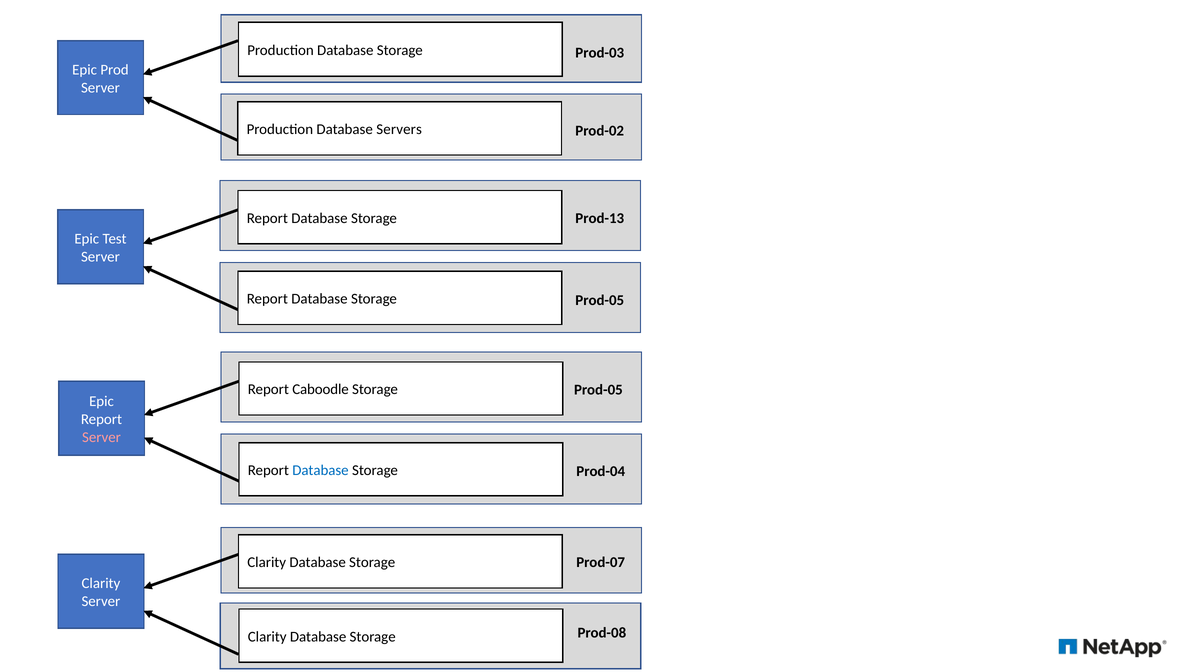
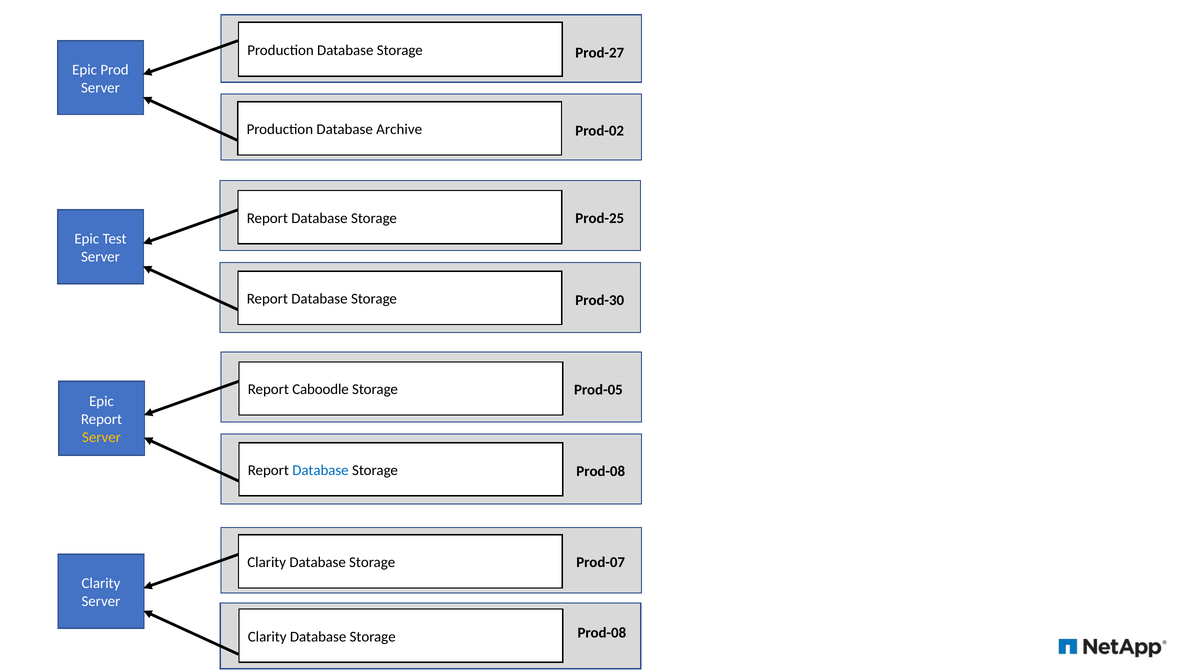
Prod-03: Prod-03 -> Prod-27
Servers: Servers -> Archive
Prod-13: Prod-13 -> Prod-25
Storage Prod-05: Prod-05 -> Prod-30
Server at (101, 437) colour: pink -> yellow
Prod-04 at (601, 471): Prod-04 -> Prod-08
